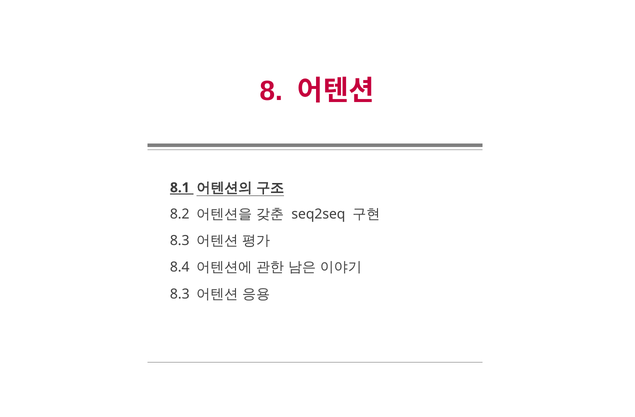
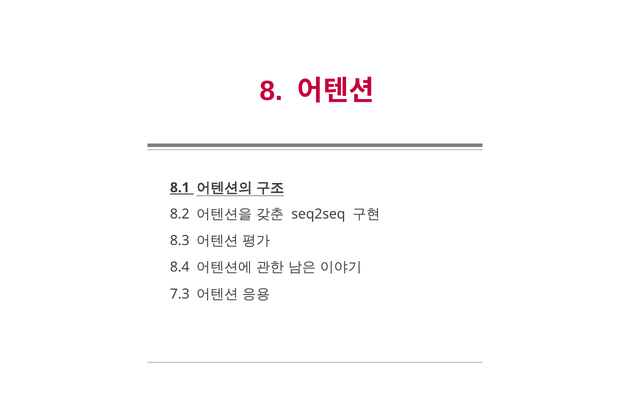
8.3 at (180, 294): 8.3 -> 7.3
